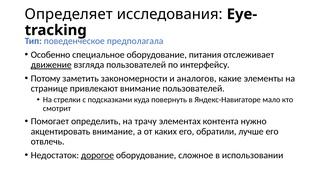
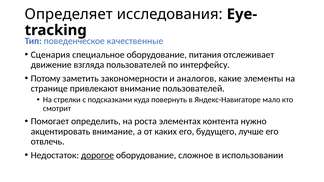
предполагала: предполагала -> качественные
Особенно: Особенно -> Сценария
движение underline: present -> none
трачу: трачу -> роста
обратили: обратили -> будущего
